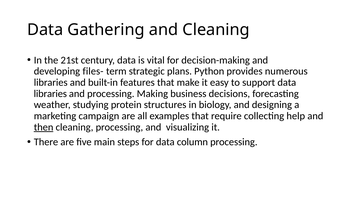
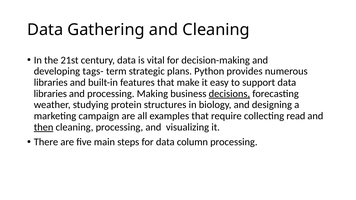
files-: files- -> tags-
decisions underline: none -> present
help: help -> read
